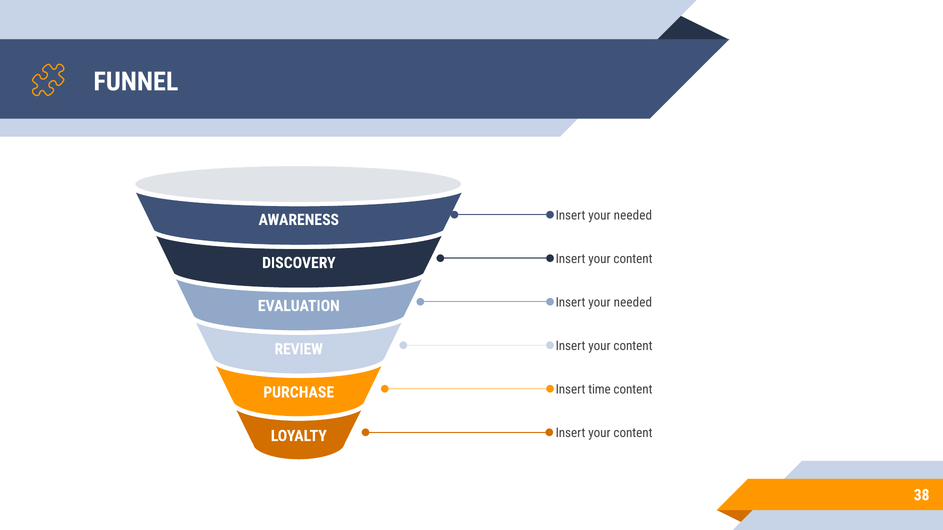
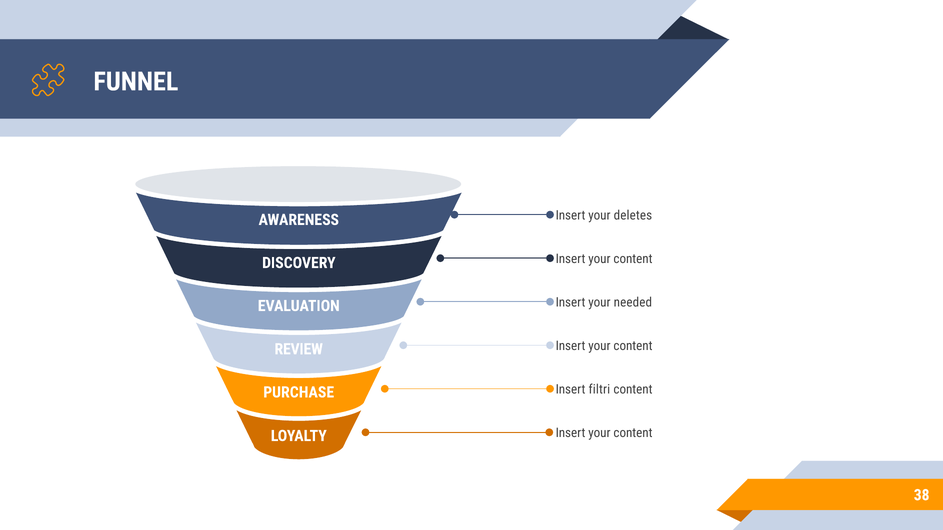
needed at (633, 216): needed -> deletes
time: time -> filtri
